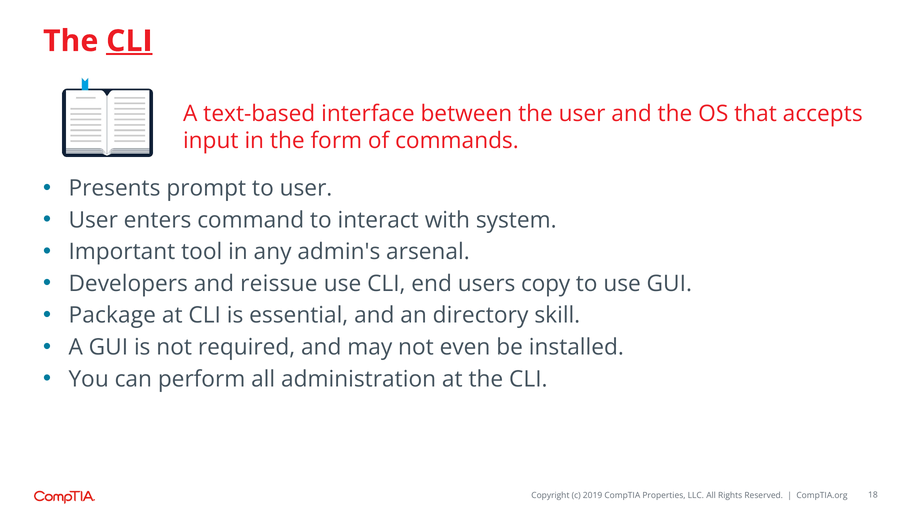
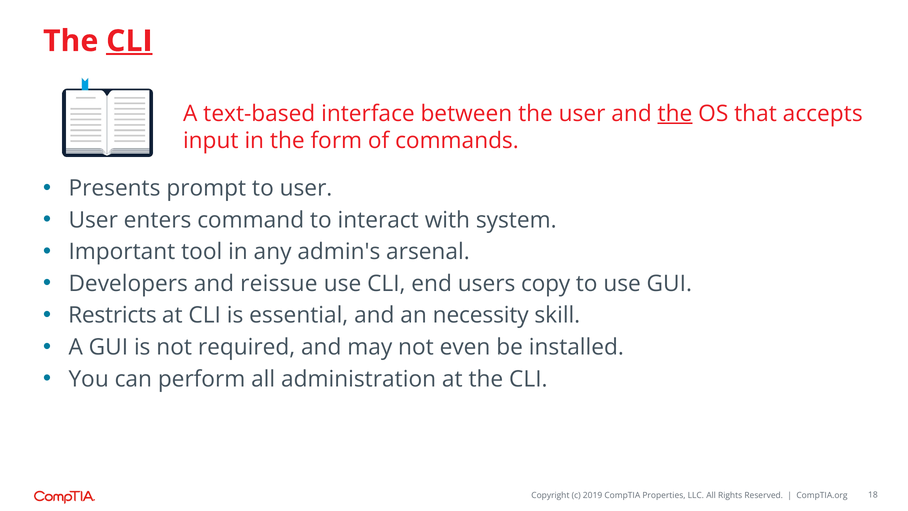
the at (675, 114) underline: none -> present
Package: Package -> Restricts
directory: directory -> necessity
